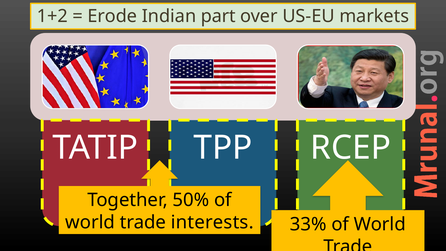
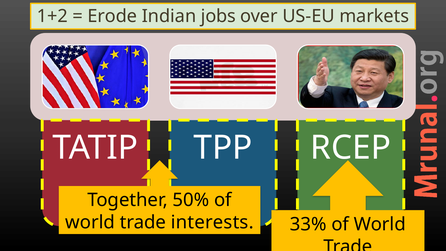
part: part -> jobs
